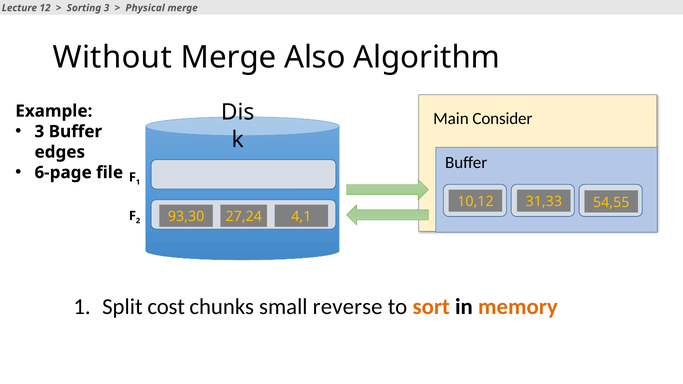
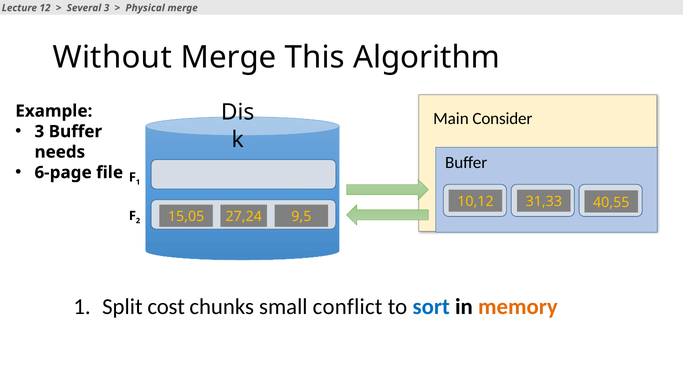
Sorting: Sorting -> Several
Also: Also -> This
edges: edges -> needs
54,55: 54,55 -> 40,55
93,30: 93,30 -> 15,05
4,1: 4,1 -> 9,5
reverse: reverse -> conflict
sort colour: orange -> blue
